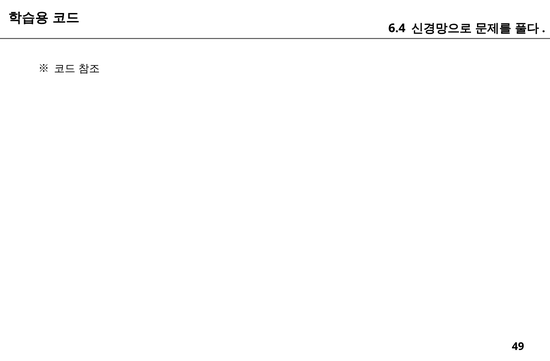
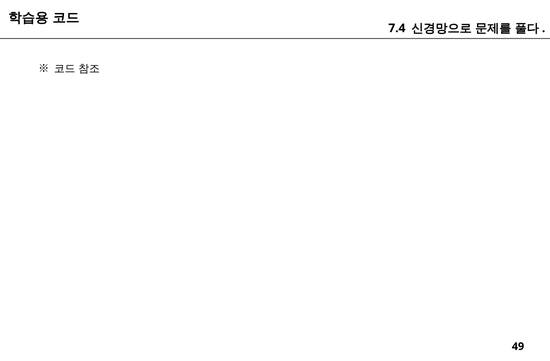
6.4: 6.4 -> 7.4
